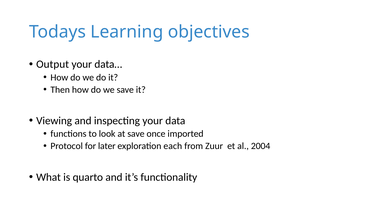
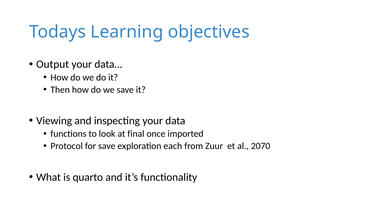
at save: save -> final
for later: later -> save
2004: 2004 -> 2070
